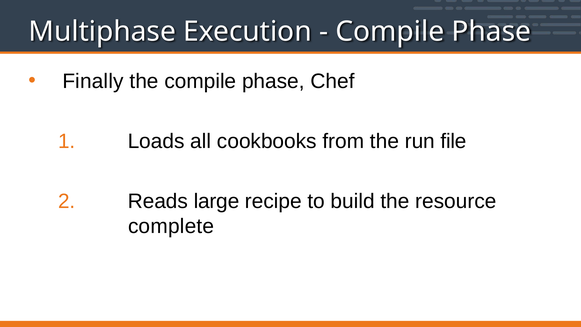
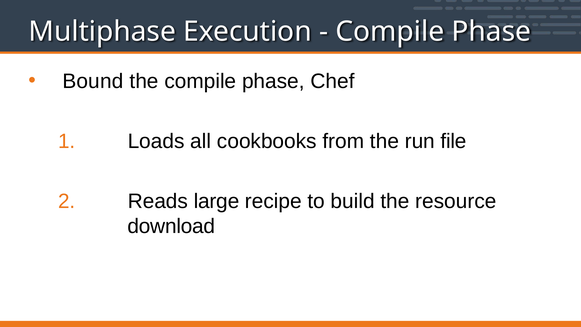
Finally: Finally -> Bound
complete: complete -> download
